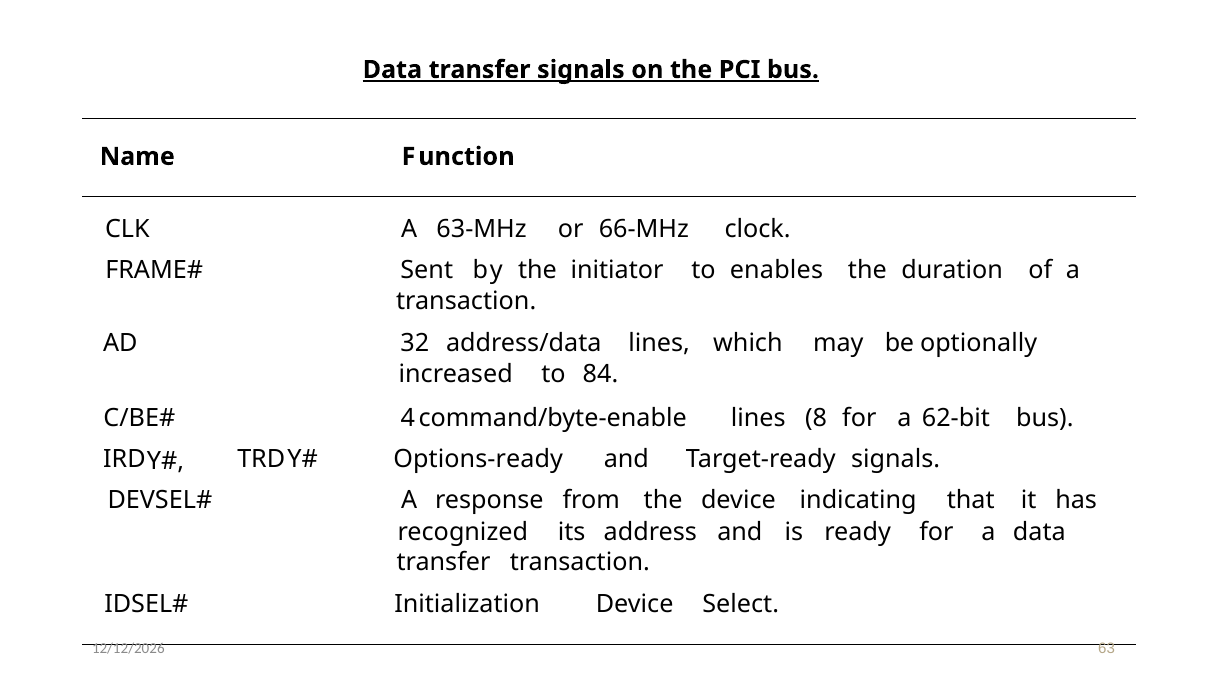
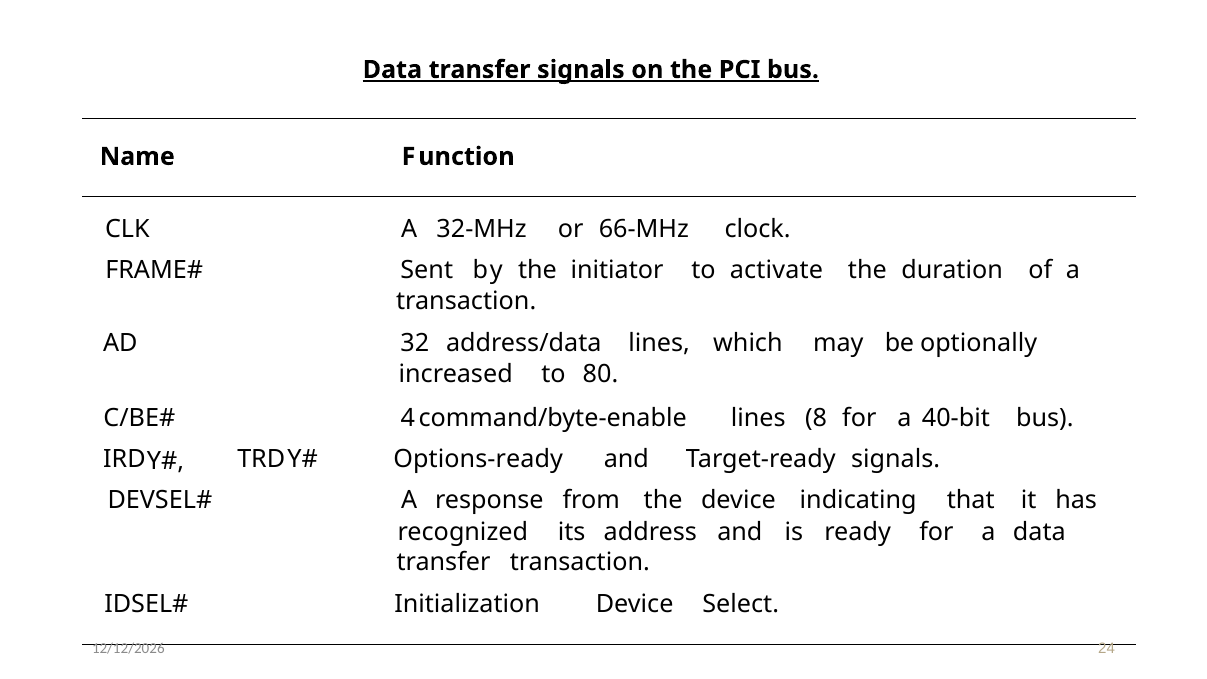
63-MHz: 63-MHz -> 32-MHz
enables: enables -> activate
84: 84 -> 80
62-bit: 62-bit -> 40-bit
63: 63 -> 24
